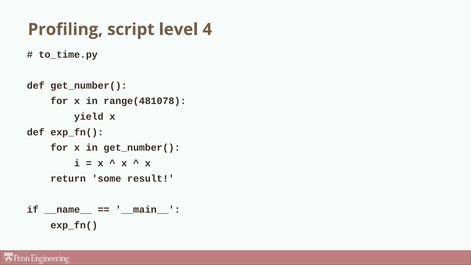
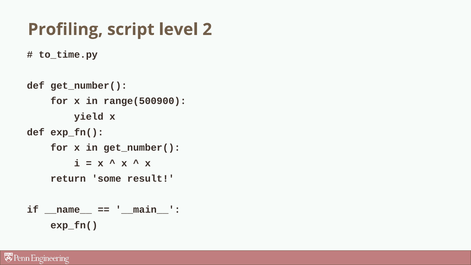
4: 4 -> 2
range(481078: range(481078 -> range(500900
